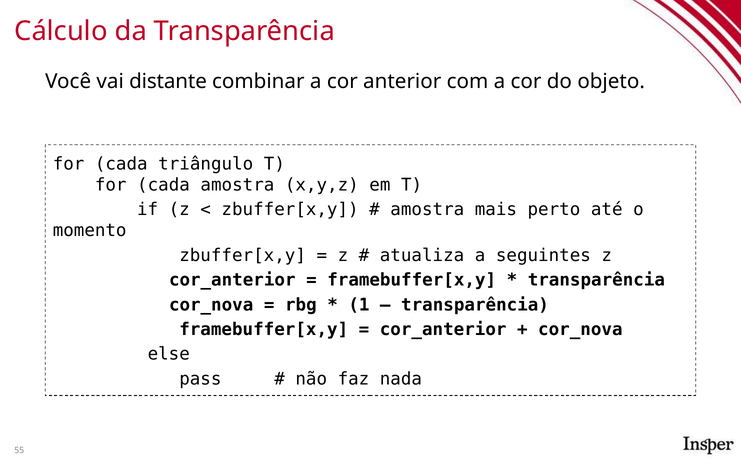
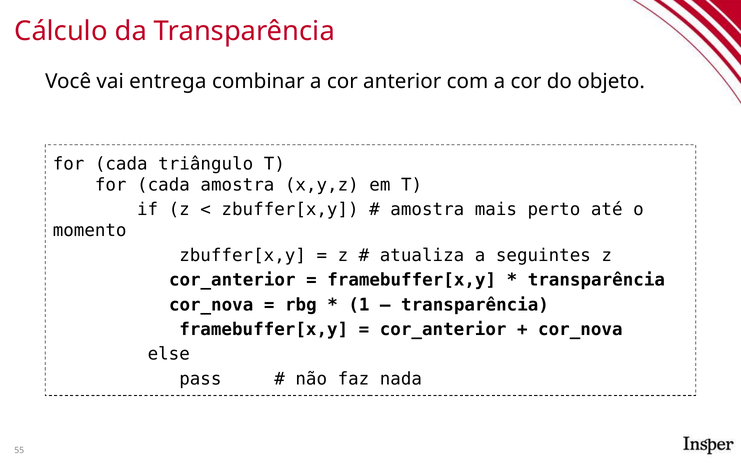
distante: distante -> entrega
